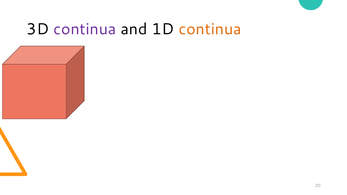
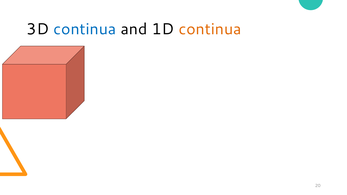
continua at (85, 29) colour: purple -> blue
